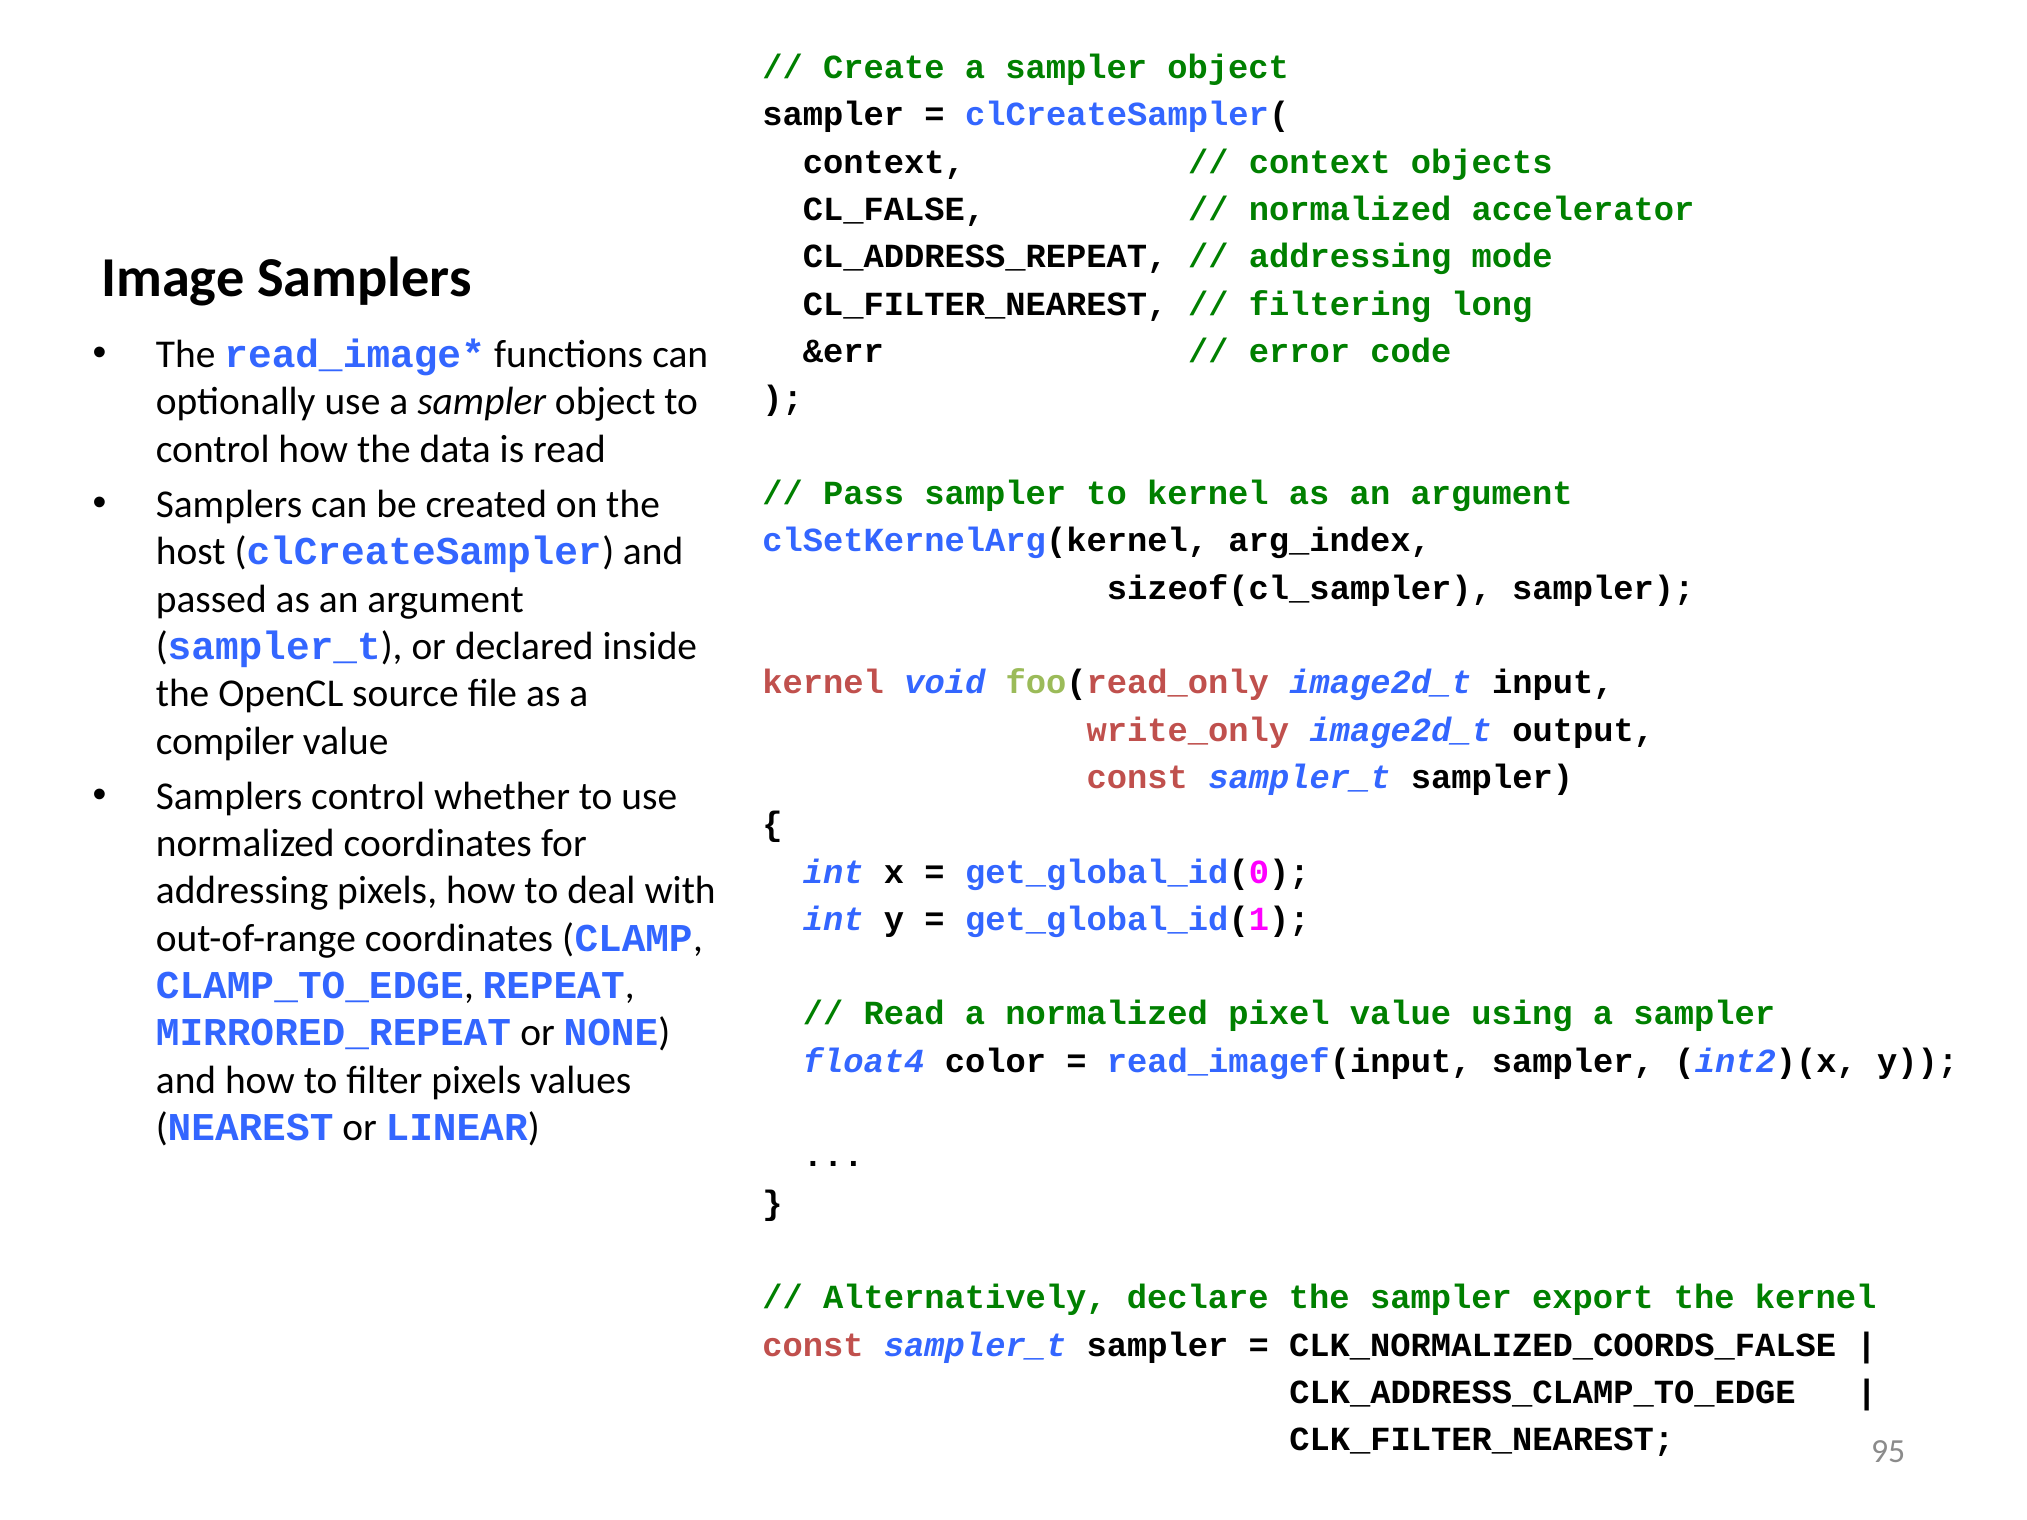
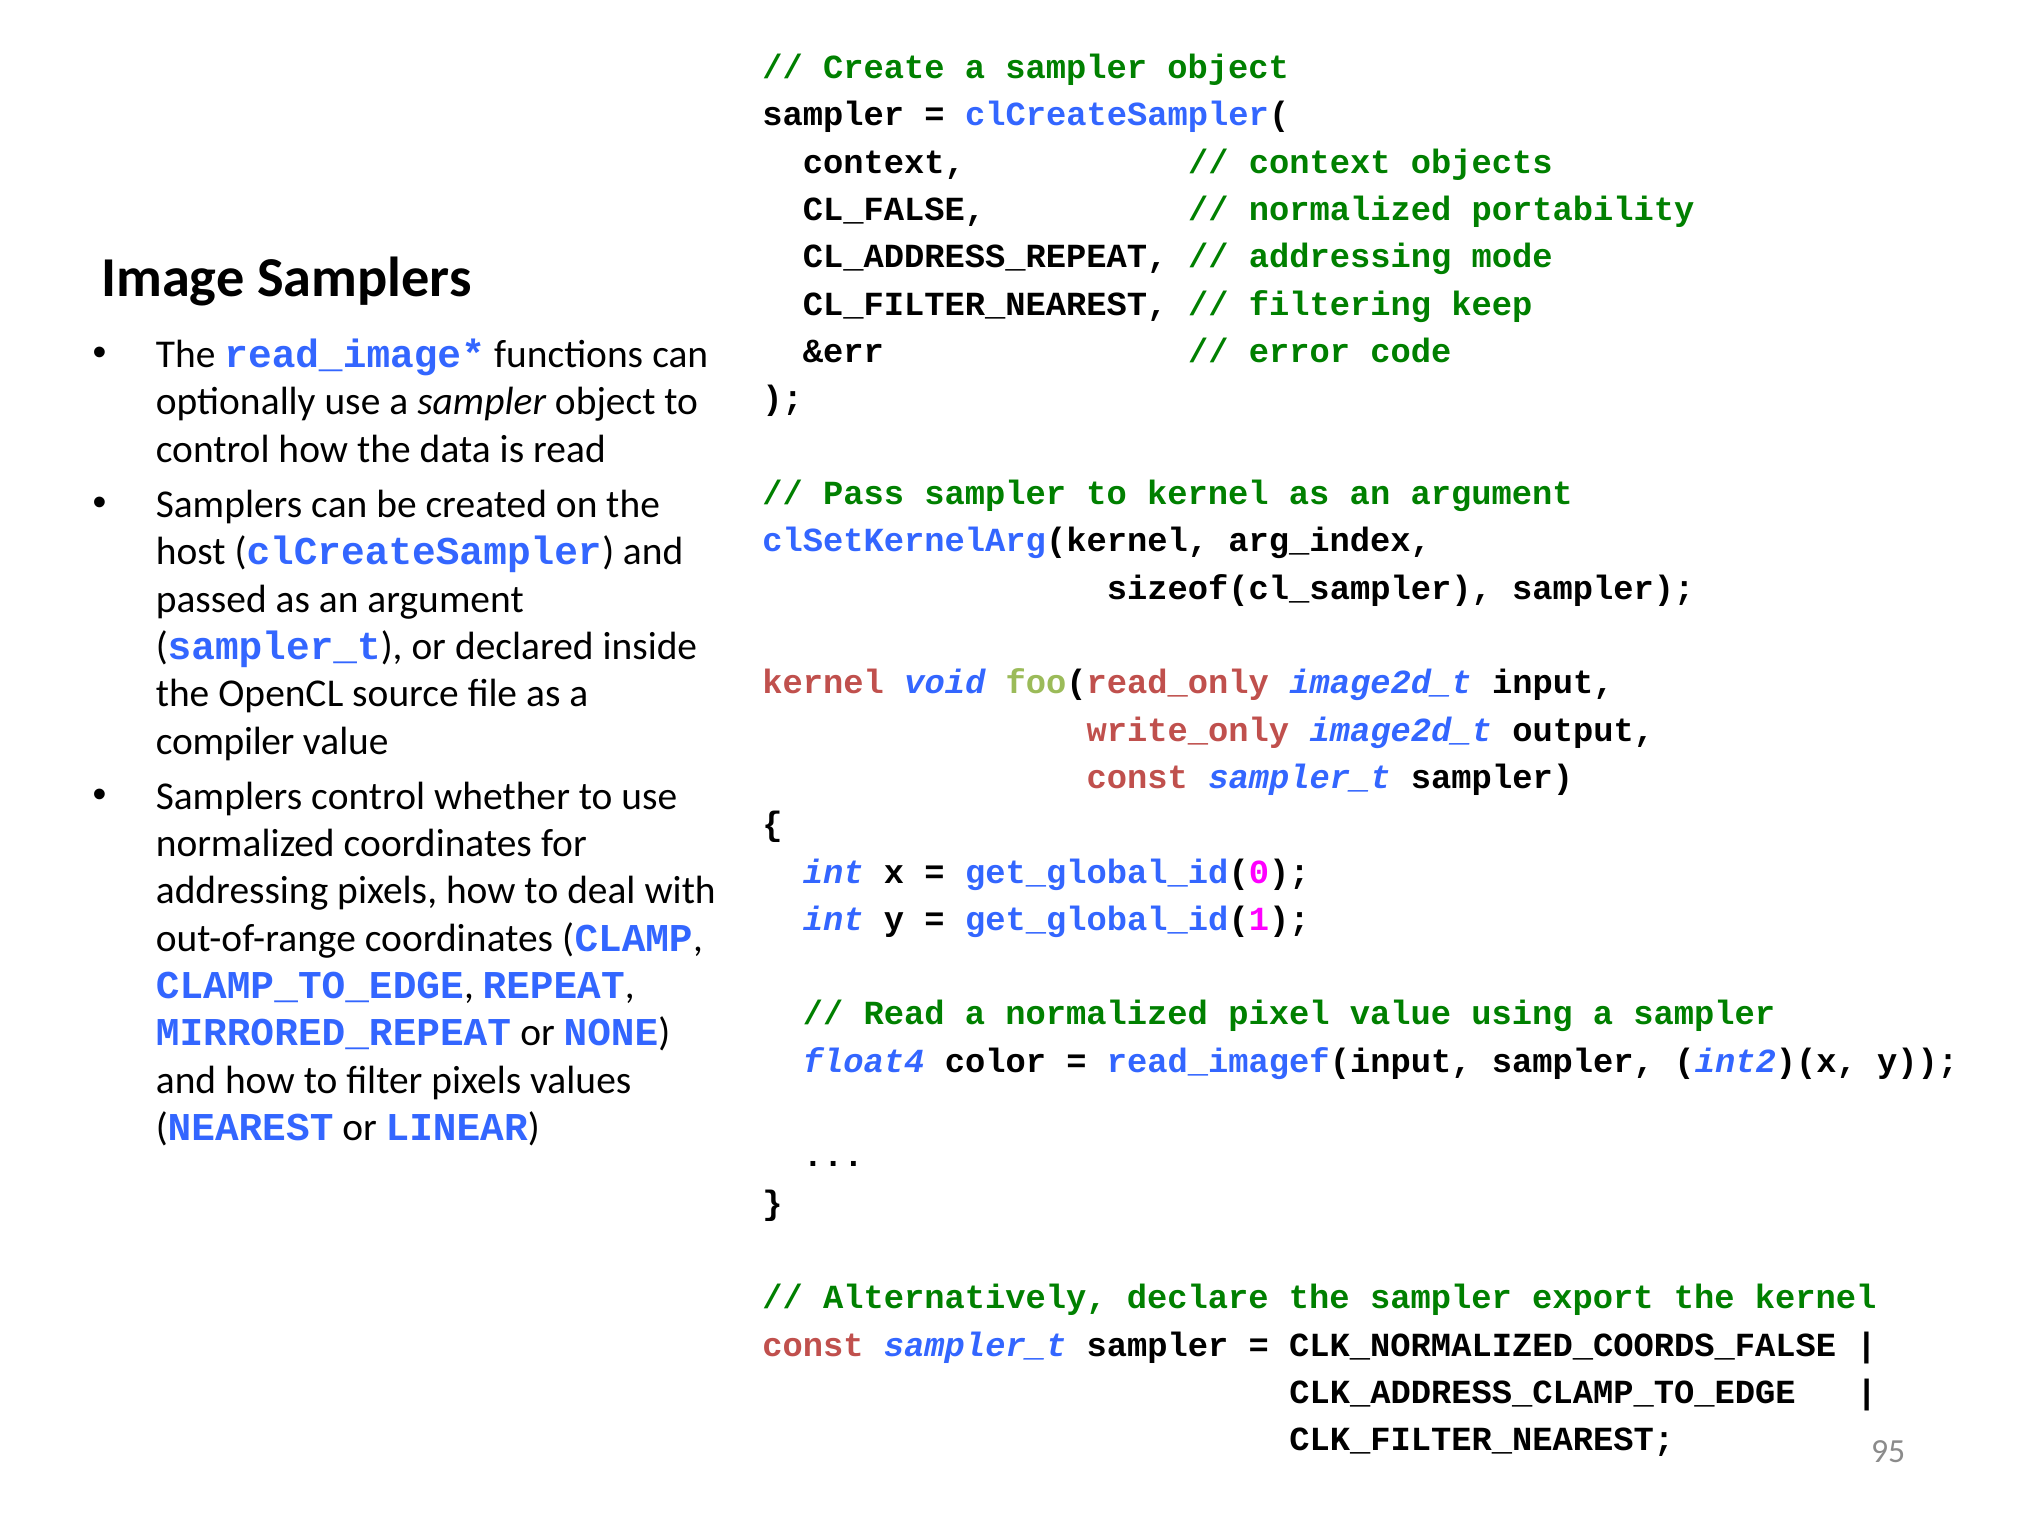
accelerator: accelerator -> portability
long: long -> keep
